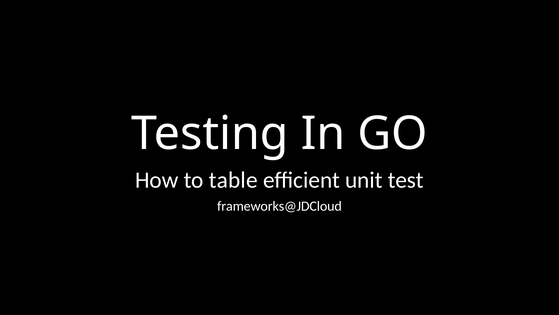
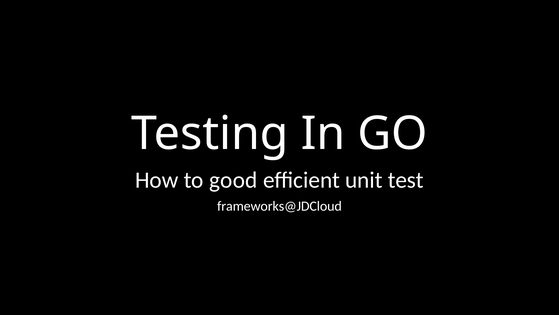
table: table -> good
